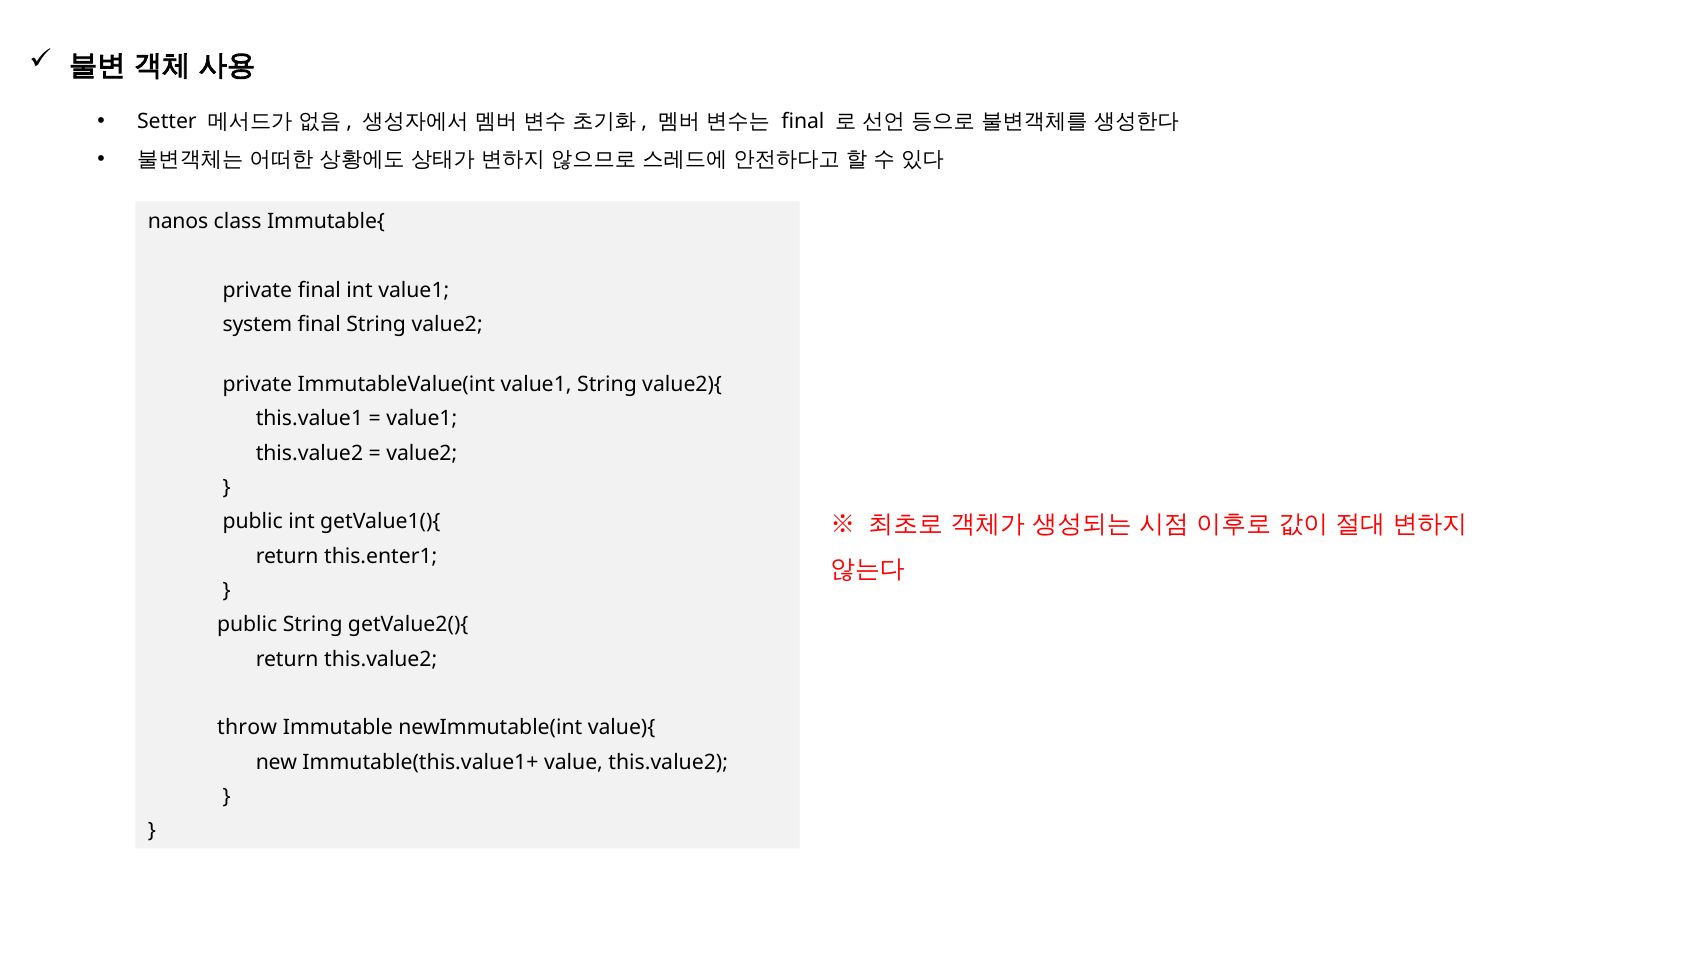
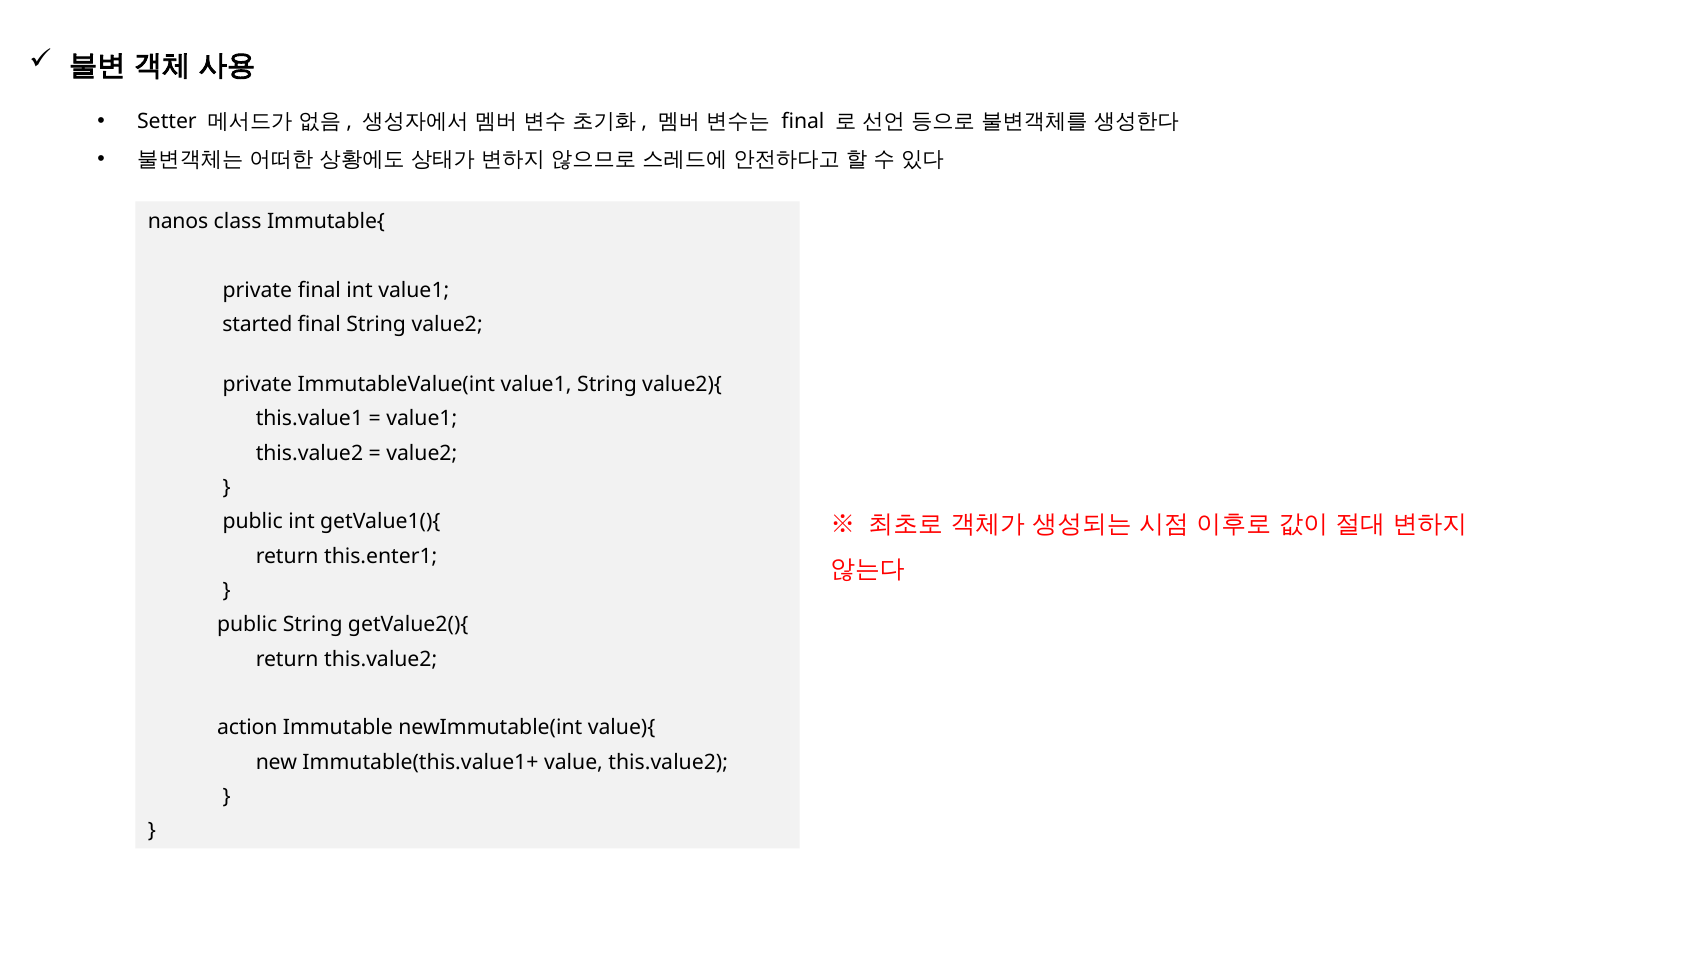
system: system -> started
throw: throw -> action
